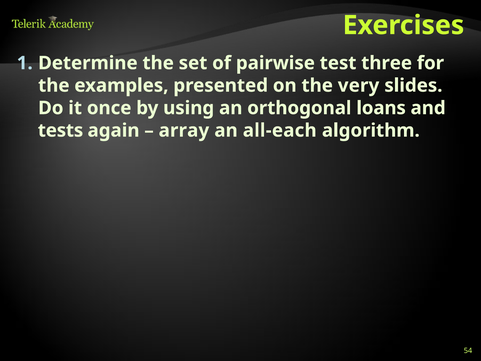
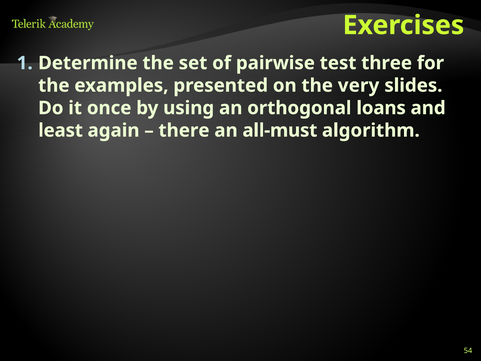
tests: tests -> least
array: array -> there
all-each: all-each -> all-must
